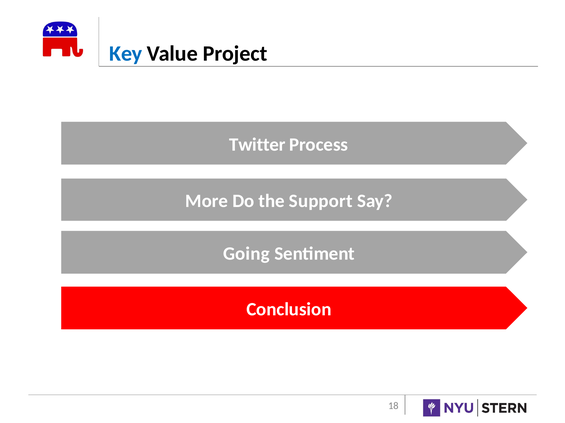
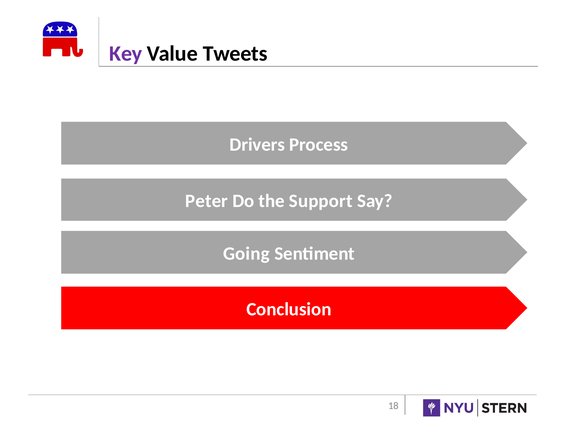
Key colour: blue -> purple
Project: Project -> Tweets
Twitter: Twitter -> Drivers
More: More -> Peter
